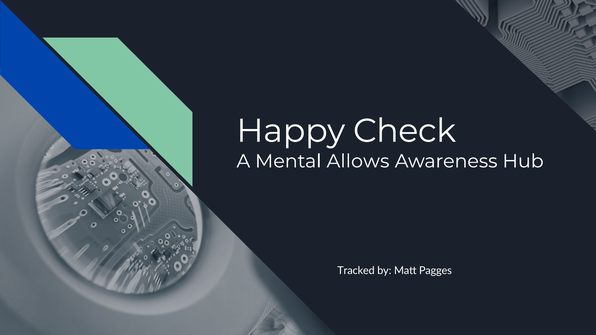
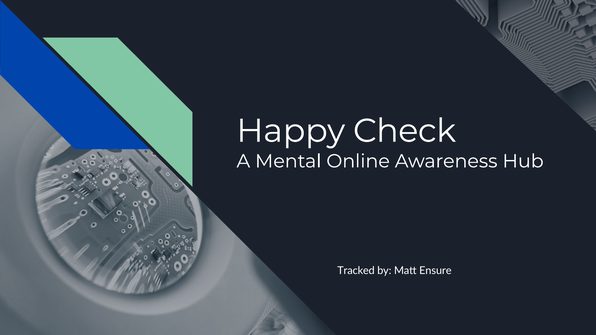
Allows: Allows -> Online
Pagges: Pagges -> Ensure
